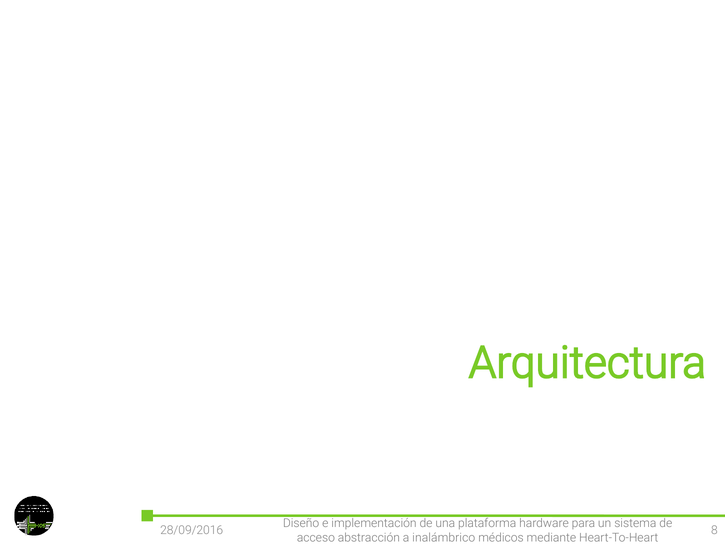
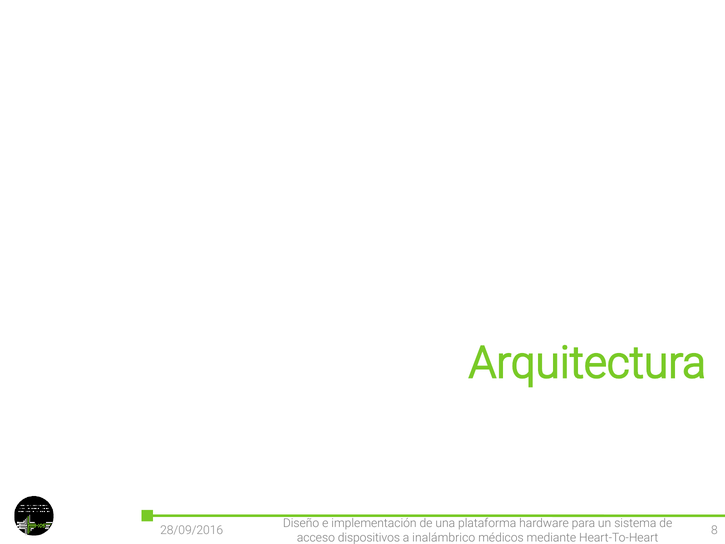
abstracción: abstracción -> dispositivos
